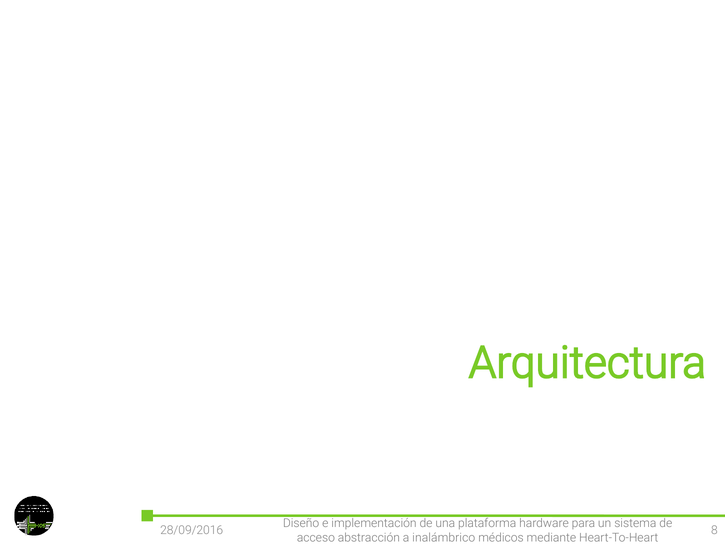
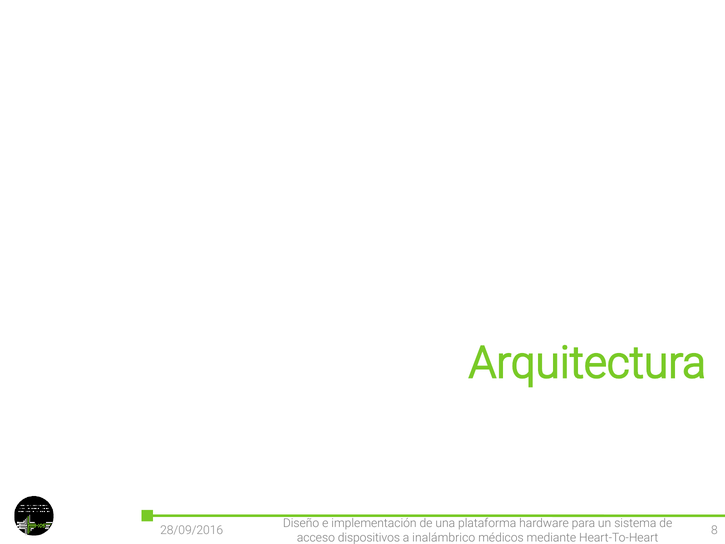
abstracción: abstracción -> dispositivos
